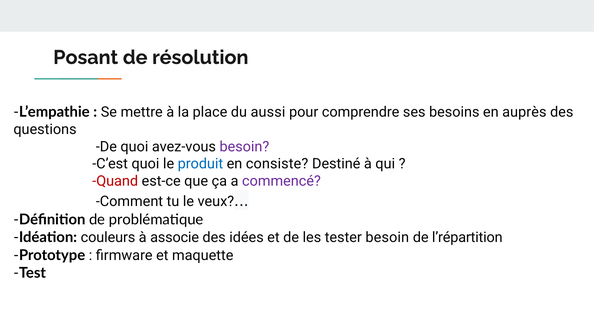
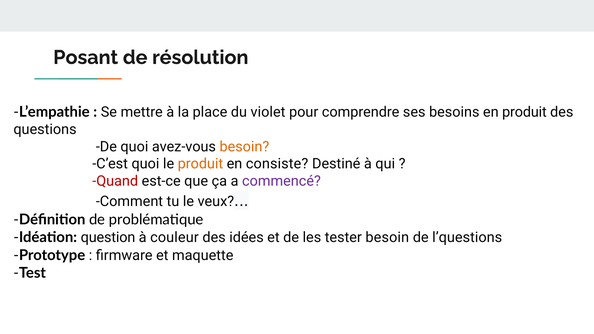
aussi: aussi -> violet
en auprès: auprès -> produit
besoin at (244, 147) colour: purple -> orange
produit at (200, 164) colour: blue -> orange
couleurs: couleurs -> question
associe: associe -> couleur
l’répartition: l’répartition -> l’questions
